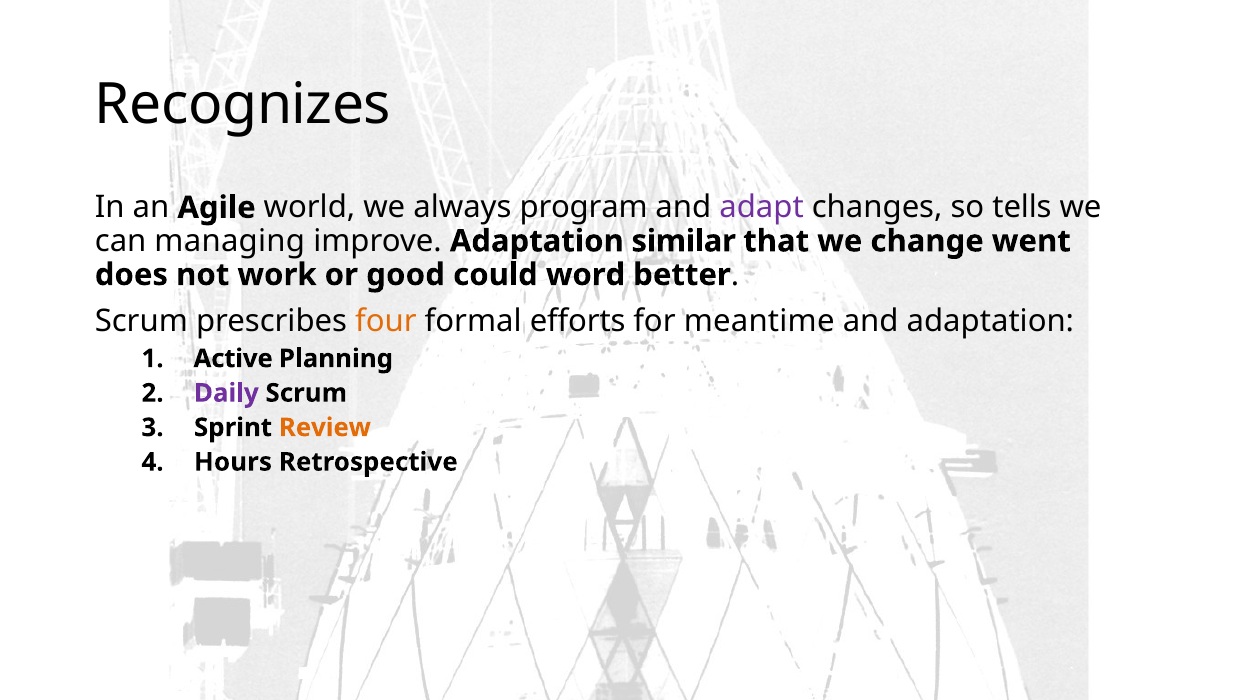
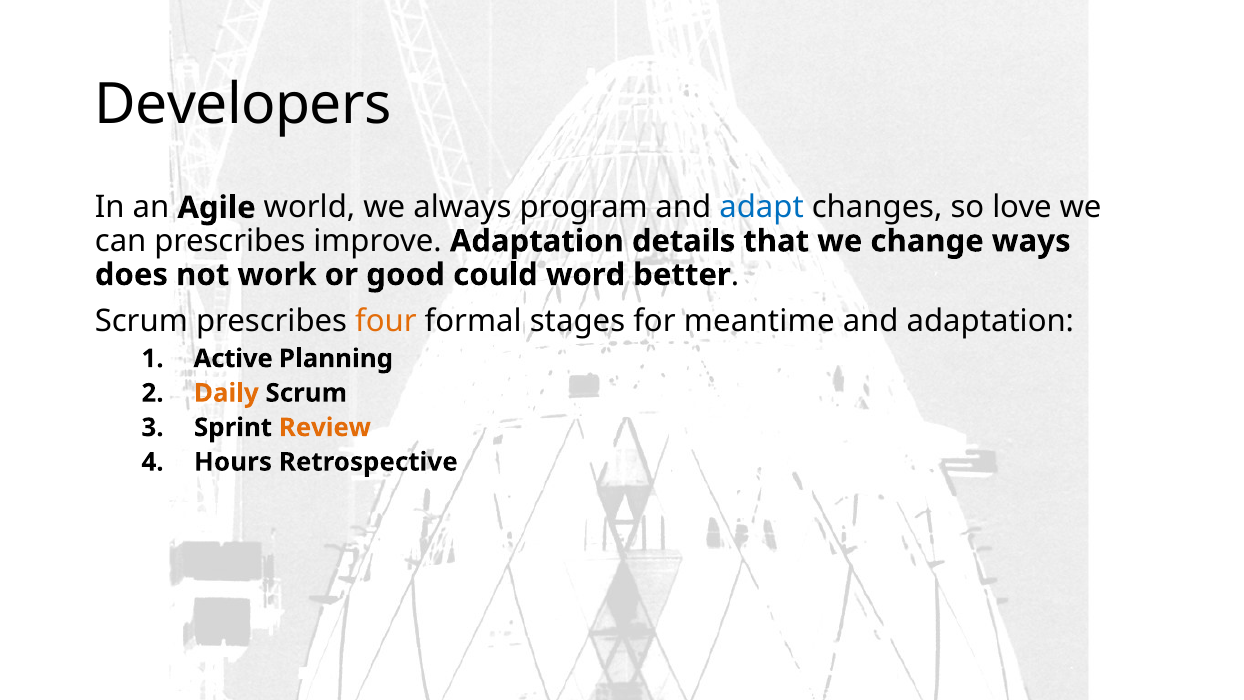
Recognizes: Recognizes -> Developers
adapt colour: purple -> blue
tells: tells -> love
can managing: managing -> prescribes
similar: similar -> details
went: went -> ways
efforts: efforts -> stages
Daily colour: purple -> orange
